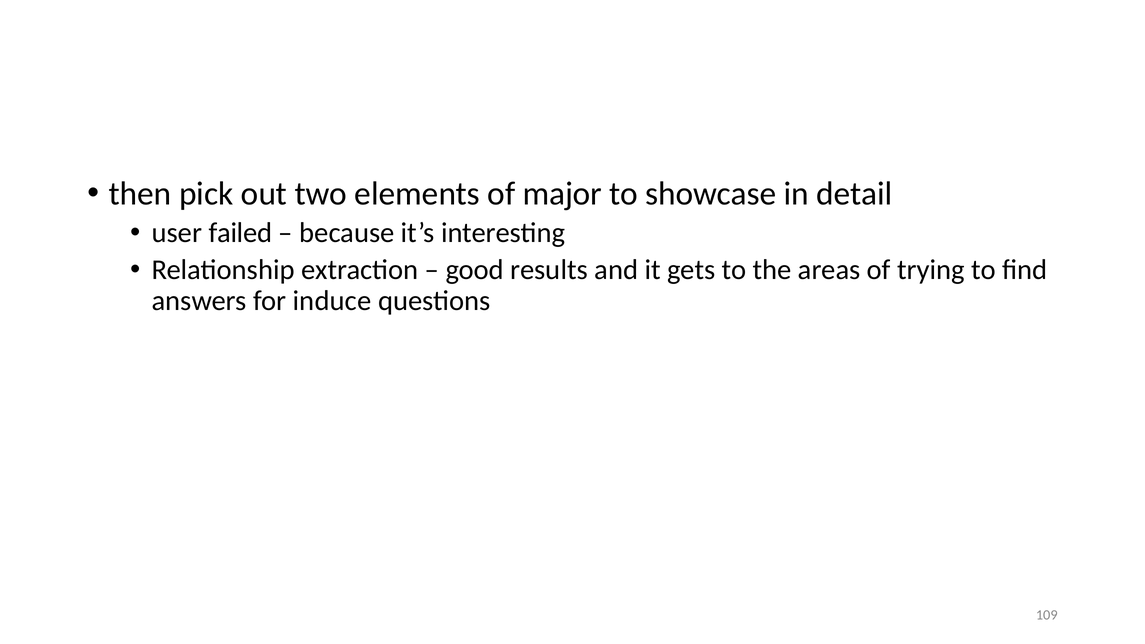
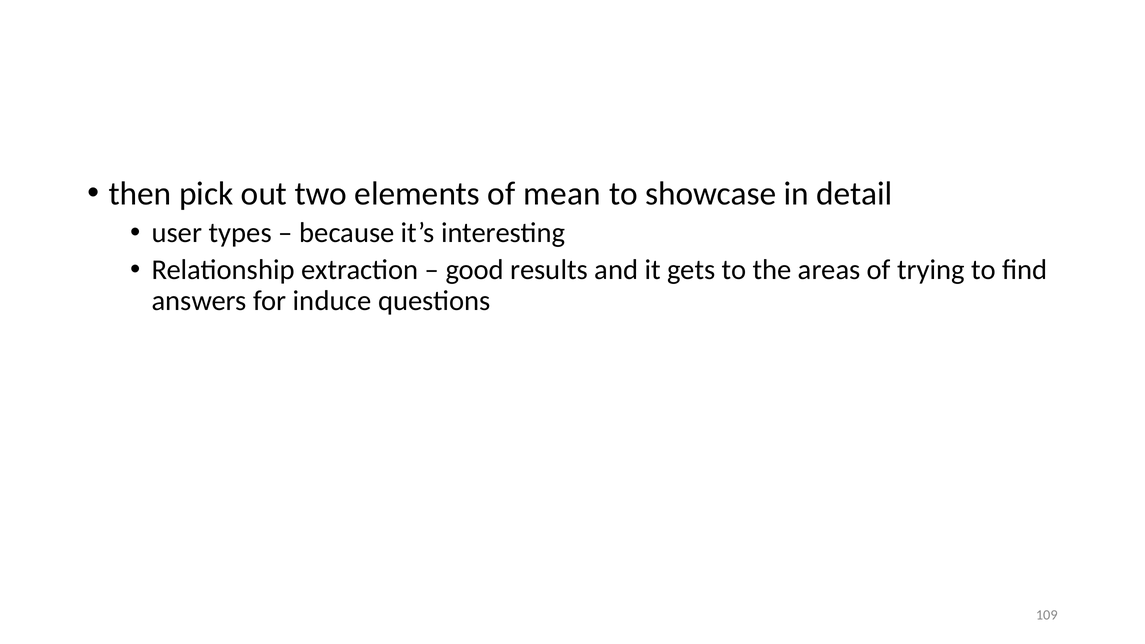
major: major -> mean
failed: failed -> types
